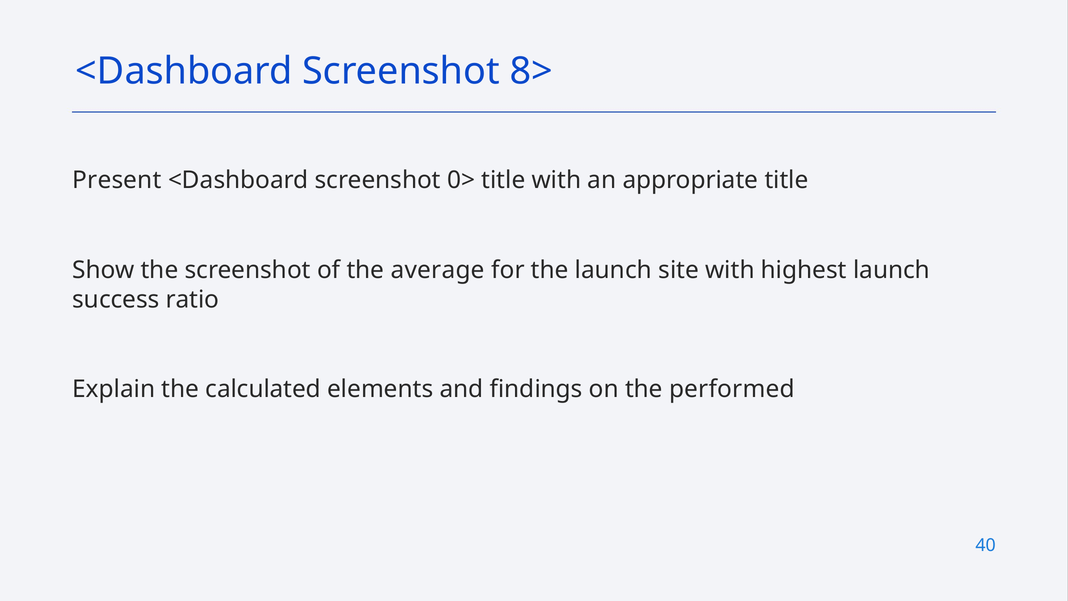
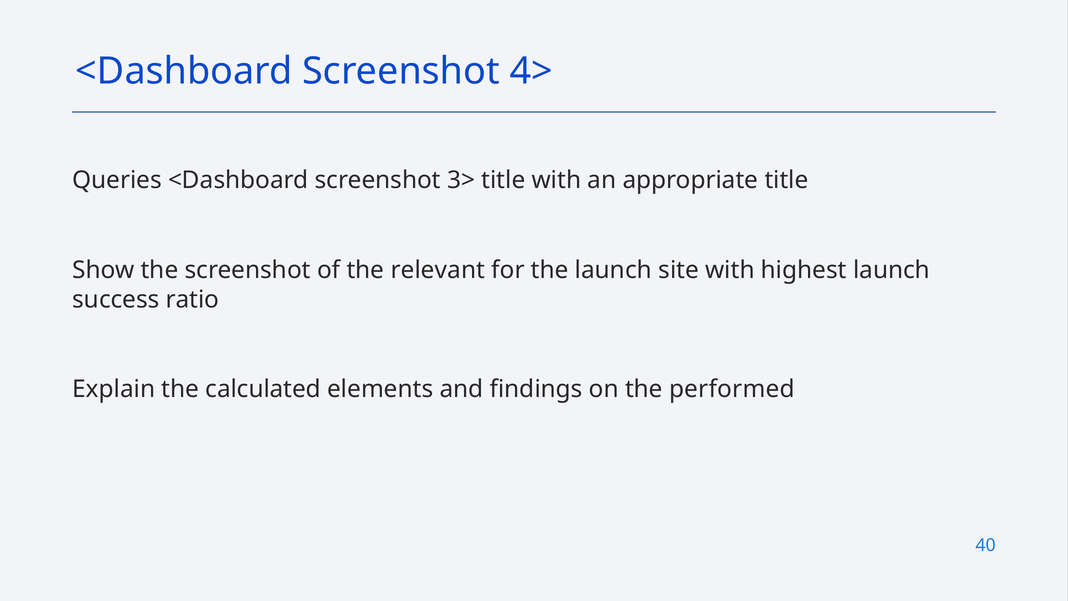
8>: 8> -> 4>
Present: Present -> Queries
0>: 0> -> 3>
average: average -> relevant
